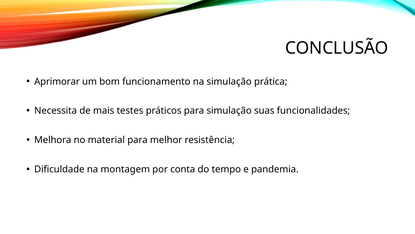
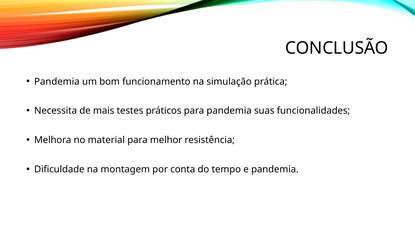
Aprimorar at (57, 81): Aprimorar -> Pandemia
para simulação: simulação -> pandemia
